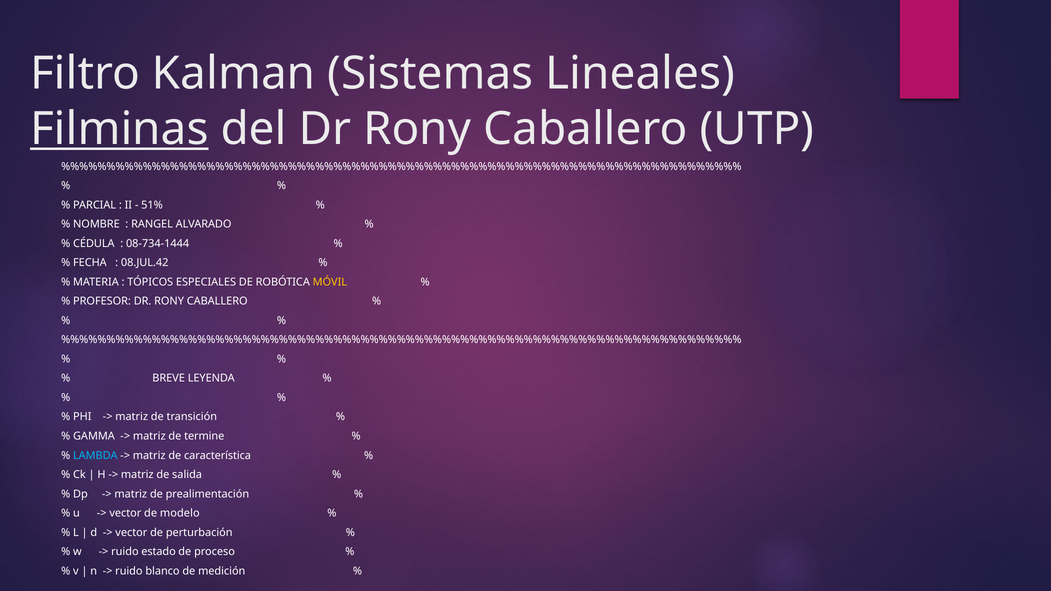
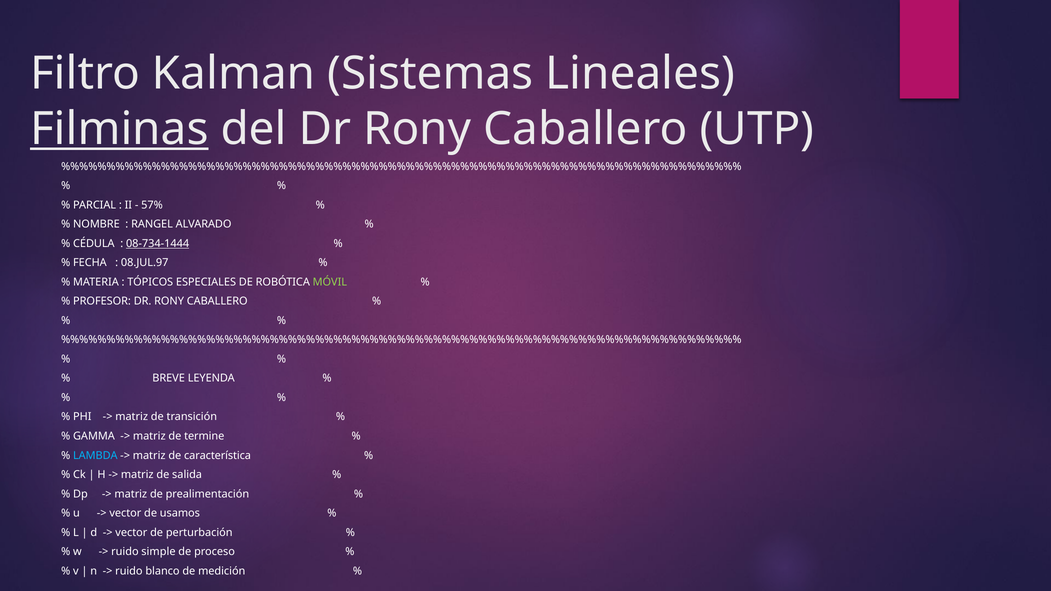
51%: 51% -> 57%
08-734-1444 underline: none -> present
08.JUL.42: 08.JUL.42 -> 08.JUL.97
MÓVIL colour: yellow -> light green
modelo: modelo -> usamos
estado: estado -> simple
